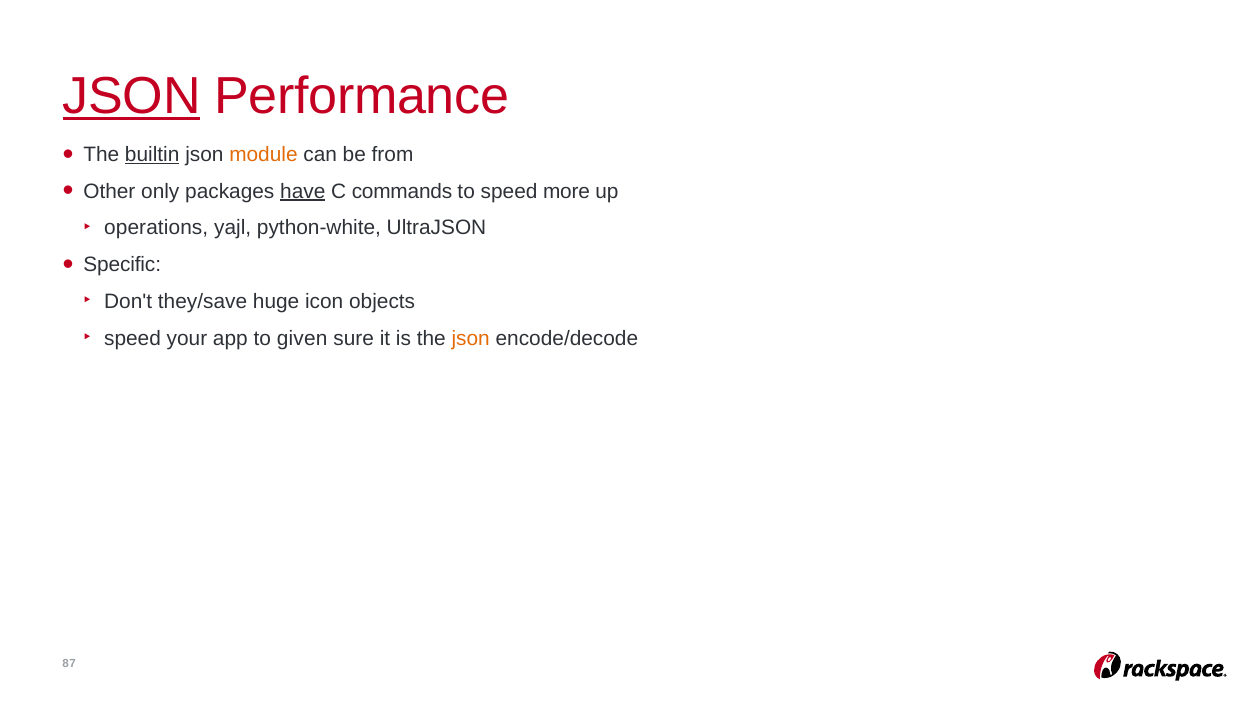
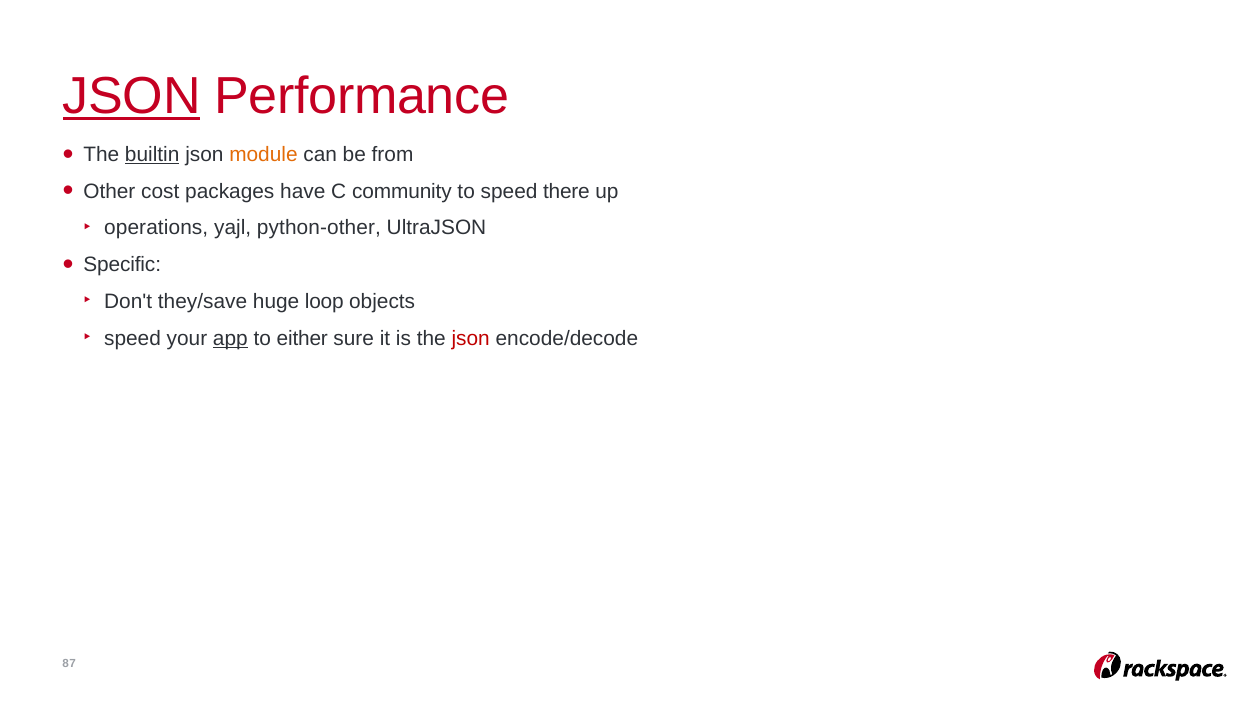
only: only -> cost
have underline: present -> none
commands: commands -> community
more: more -> there
python-white: python-white -> python-other
icon: icon -> loop
app underline: none -> present
given: given -> either
json at (471, 339) colour: orange -> red
